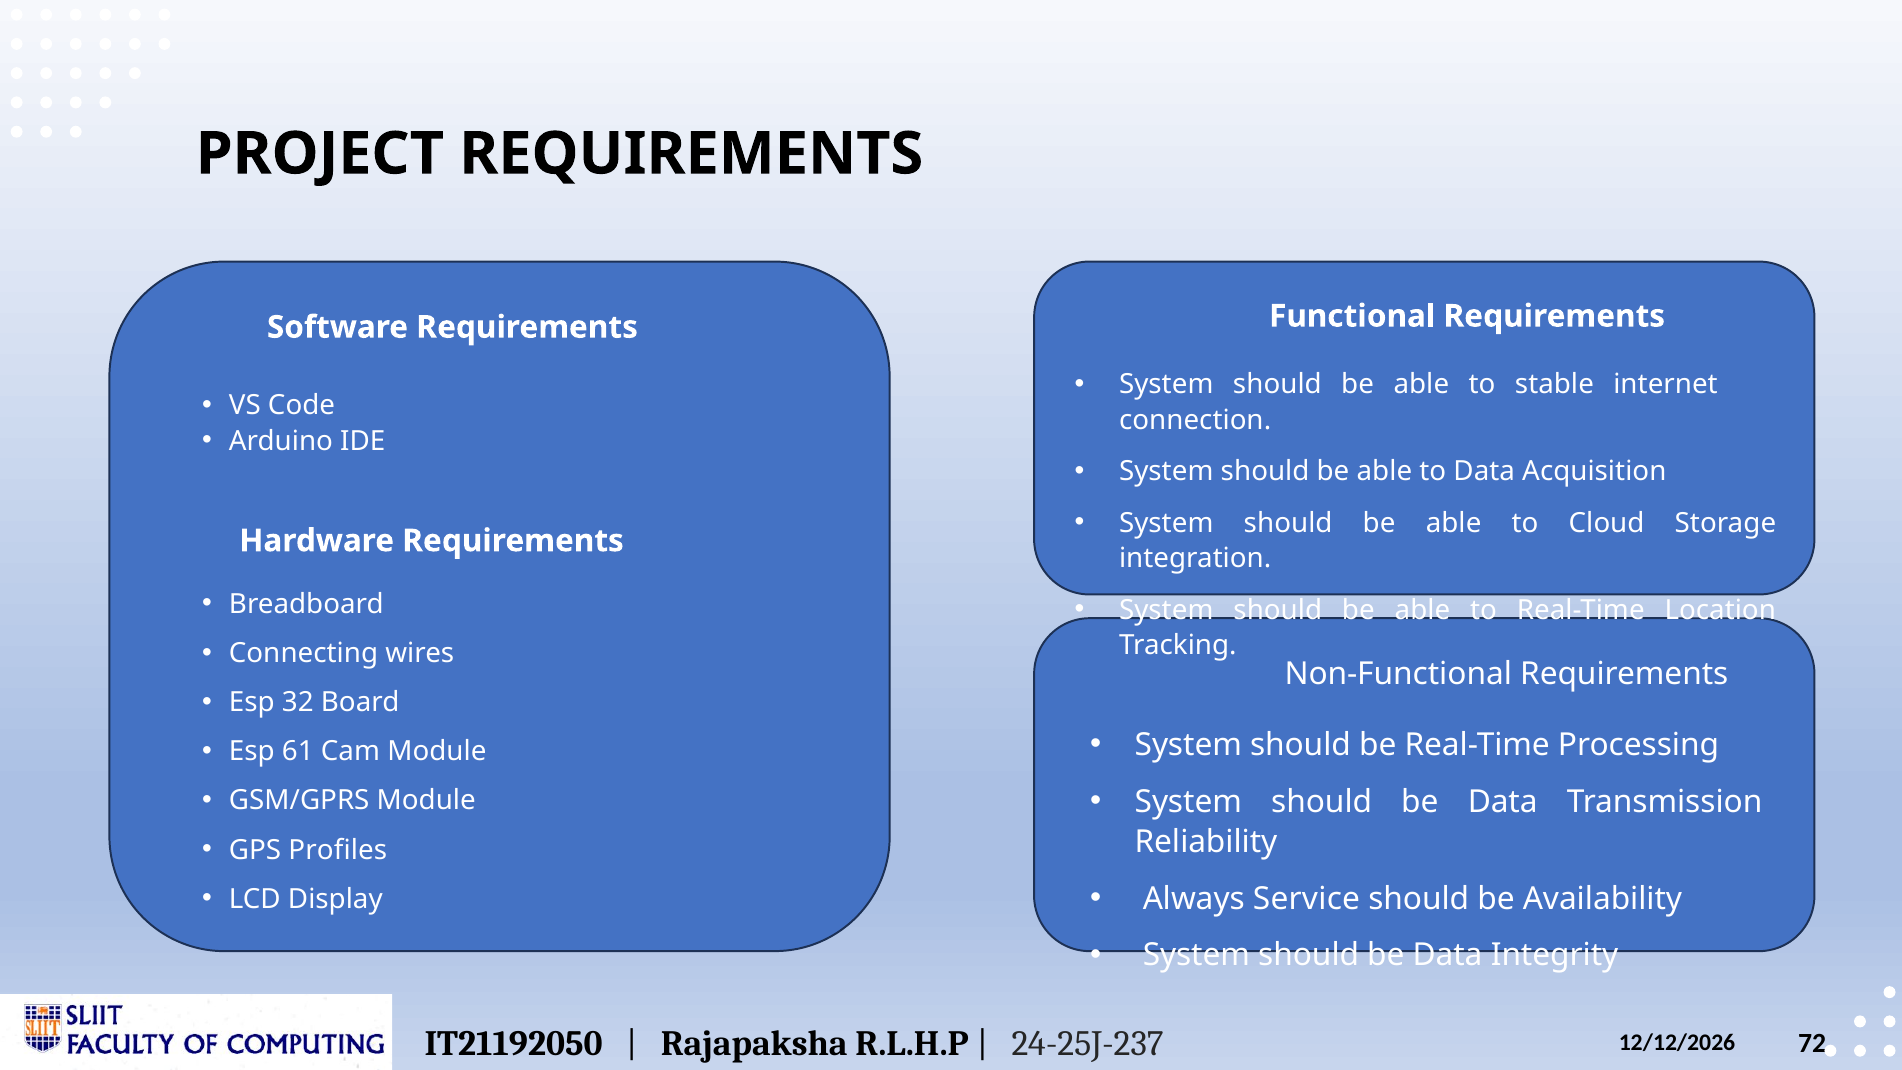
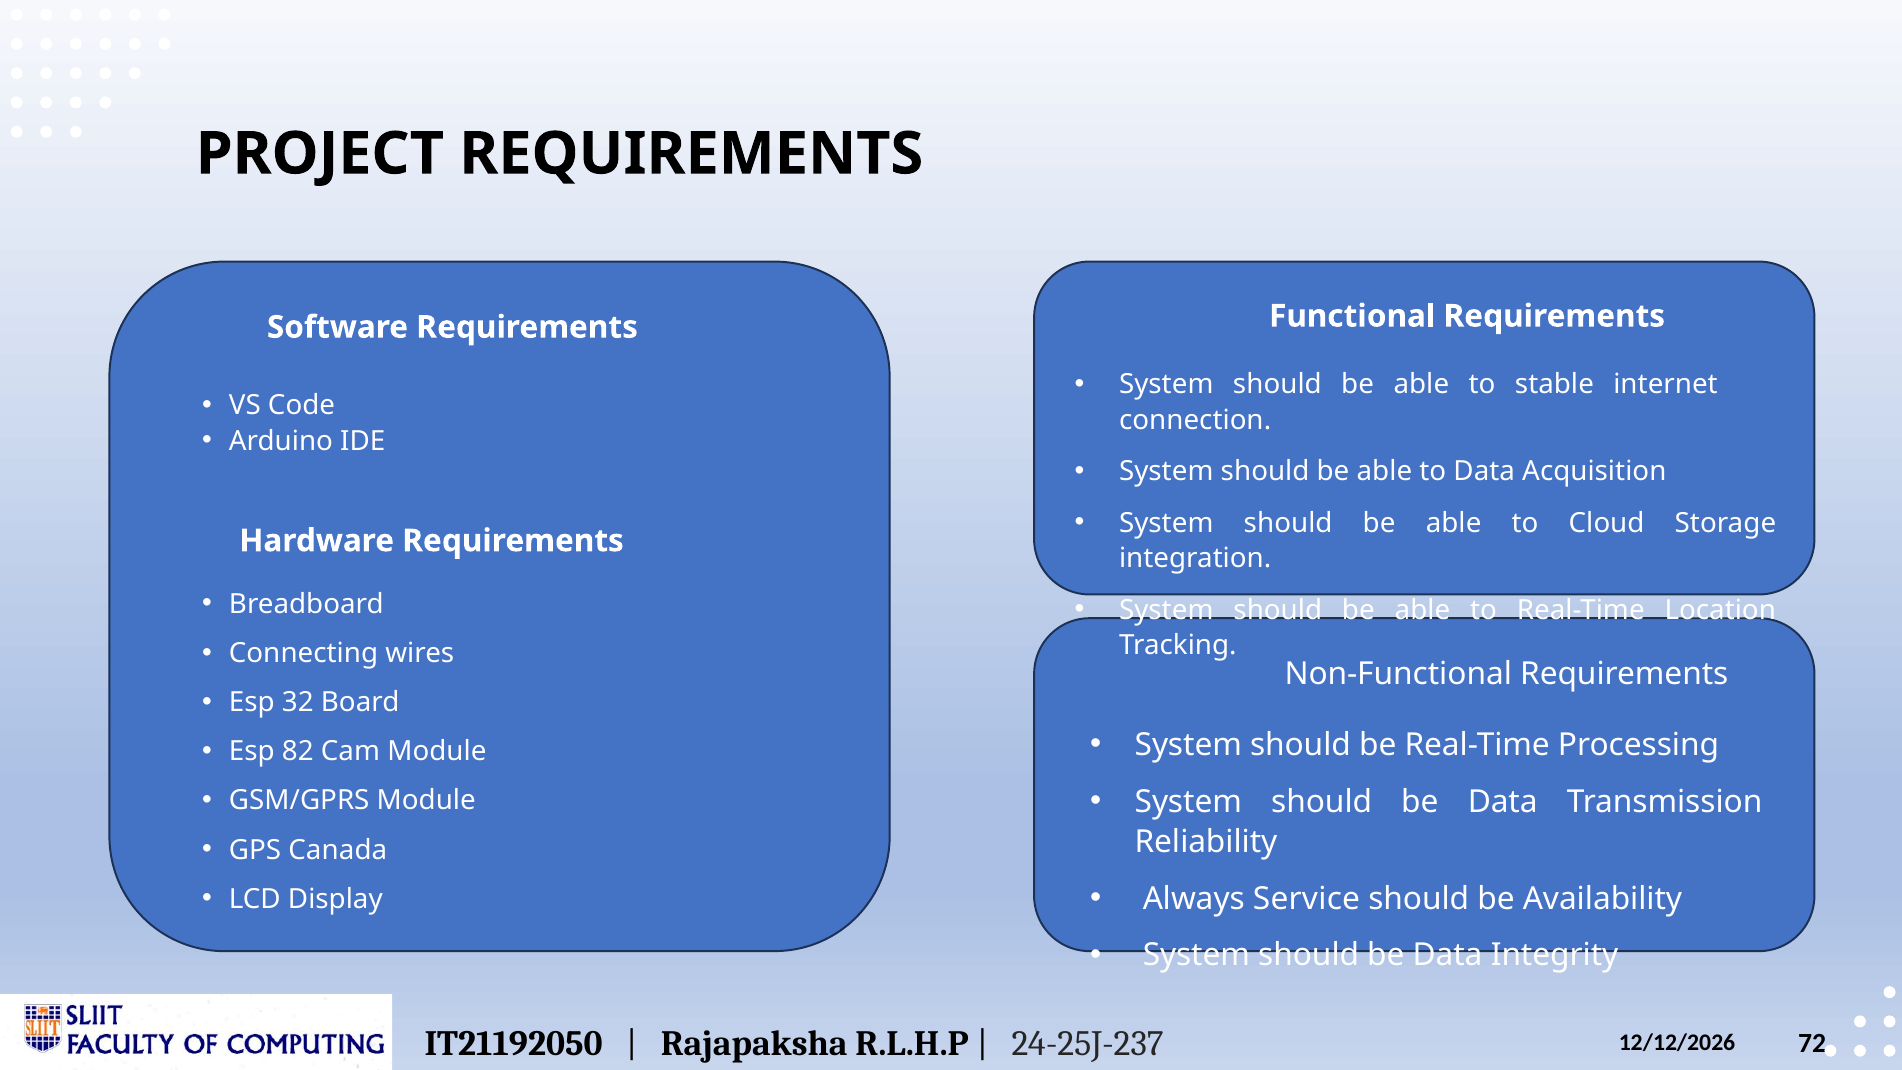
61: 61 -> 82
Profiles: Profiles -> Canada
